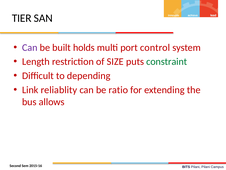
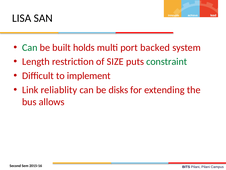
TIER: TIER -> LISA
Can at (30, 47) colour: purple -> green
control: control -> backed
depending: depending -> implement
ratio: ratio -> disks
